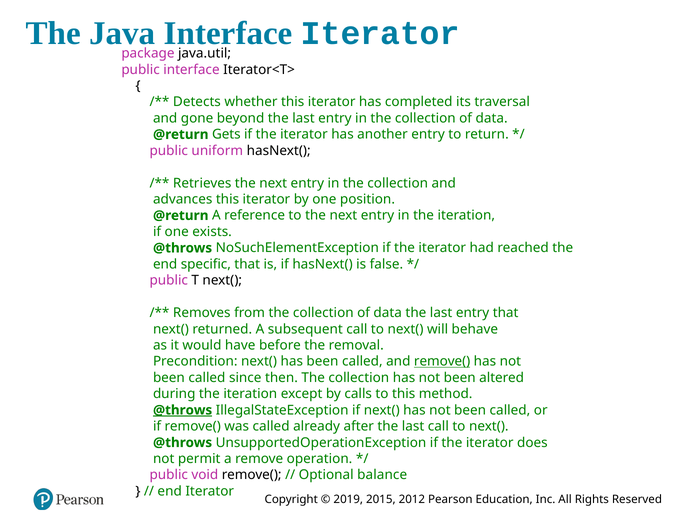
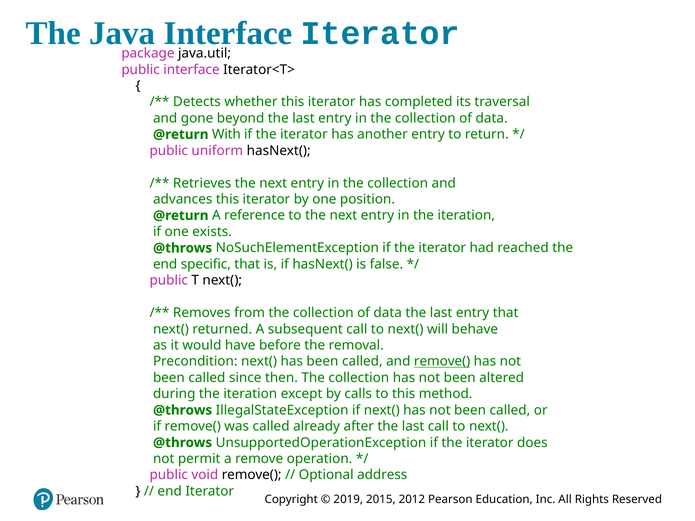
Gets: Gets -> With
@throws at (183, 410) underline: present -> none
balance: balance -> address
